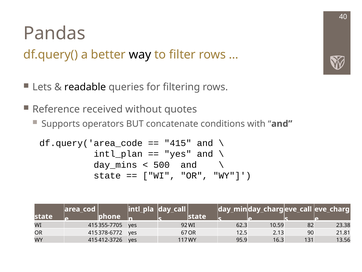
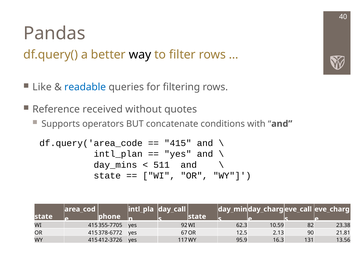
Lets: Lets -> Like
readable colour: black -> blue
500: 500 -> 511
